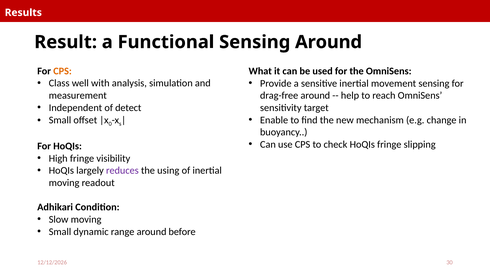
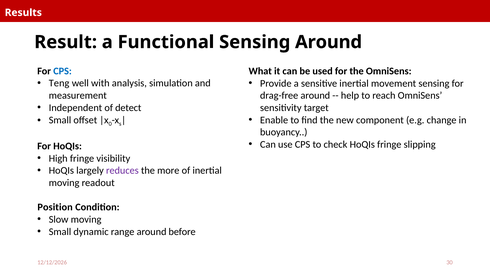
CPS at (62, 71) colour: orange -> blue
Class: Class -> Teng
mechanism: mechanism -> component
using: using -> more
Adhikari: Adhikari -> Position
